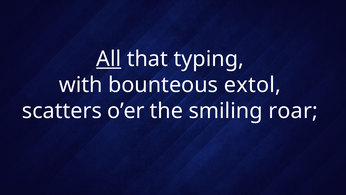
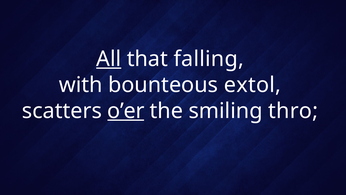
typing: typing -> falling
o’er underline: none -> present
roar: roar -> thro
